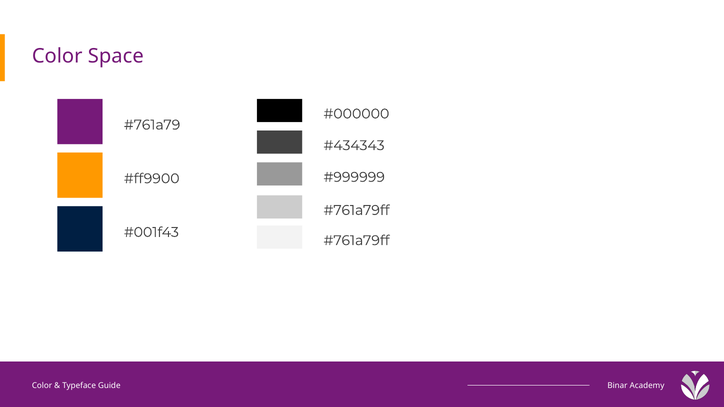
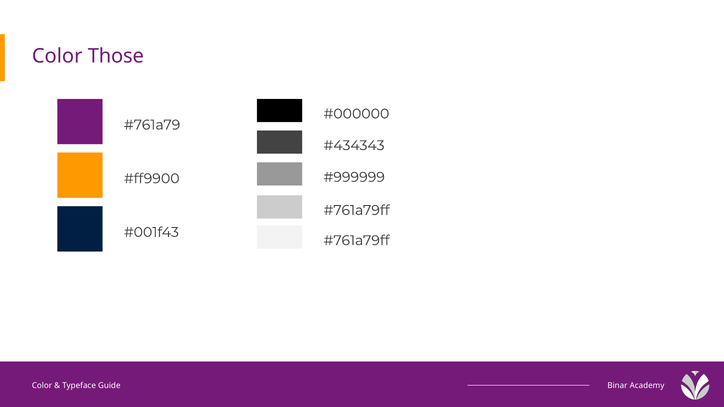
Space: Space -> Those
